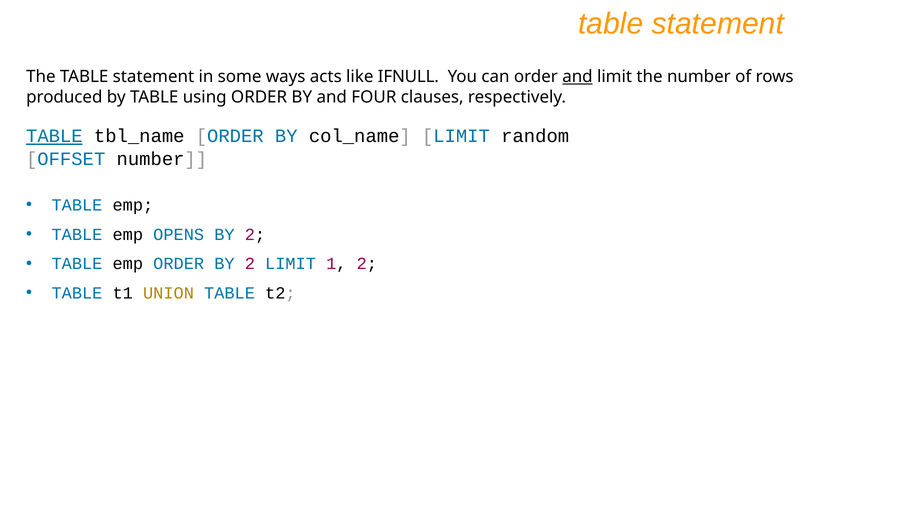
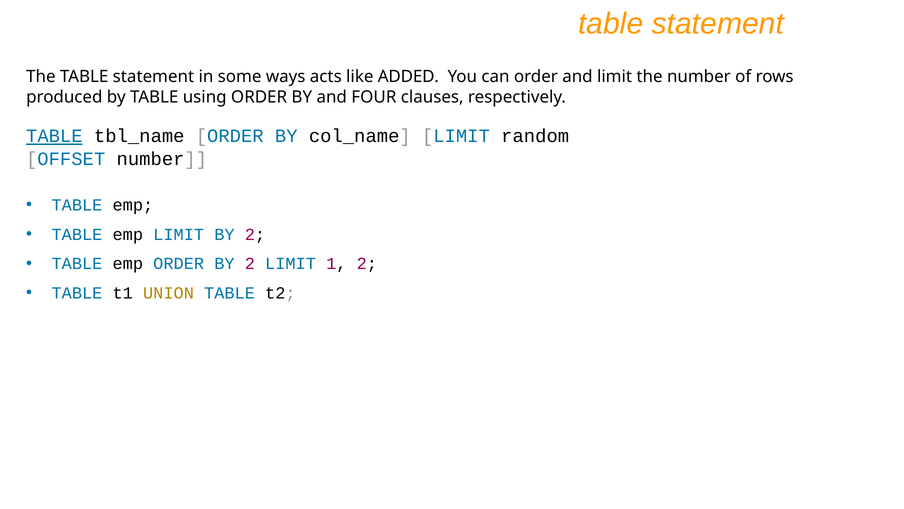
IFNULL: IFNULL -> ADDED
and at (577, 77) underline: present -> none
emp OPENS: OPENS -> LIMIT
